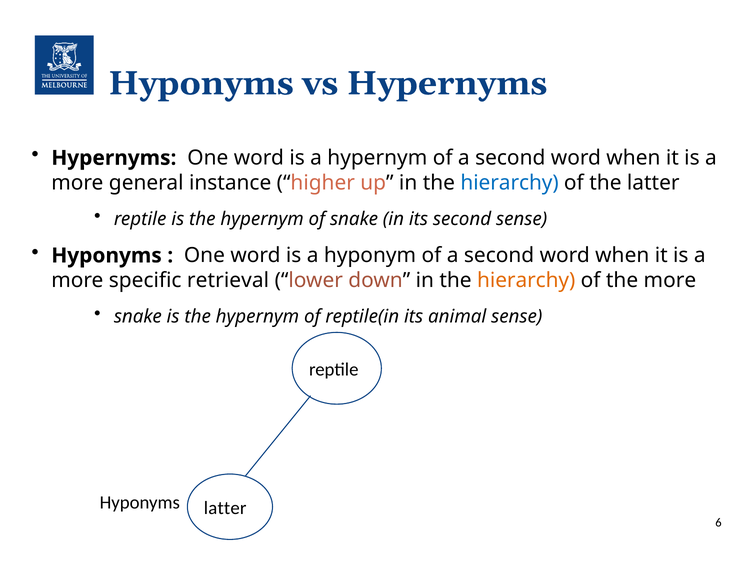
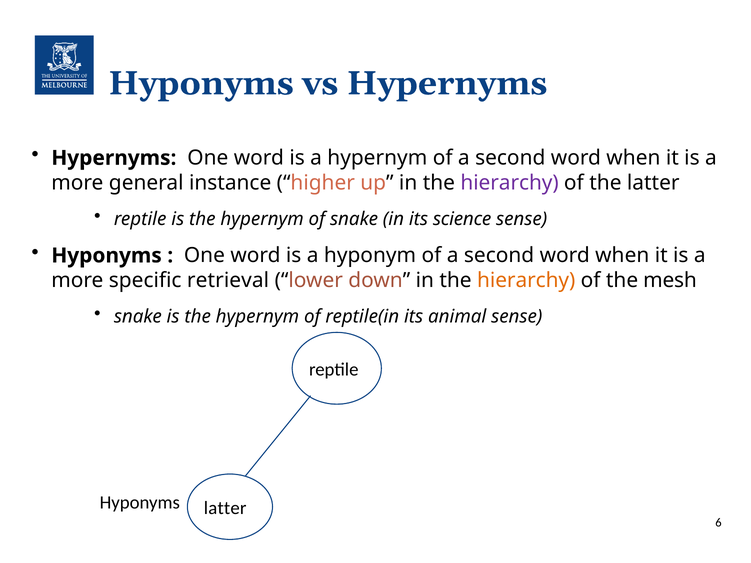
hierarchy at (510, 183) colour: blue -> purple
its second: second -> science
the more: more -> mesh
